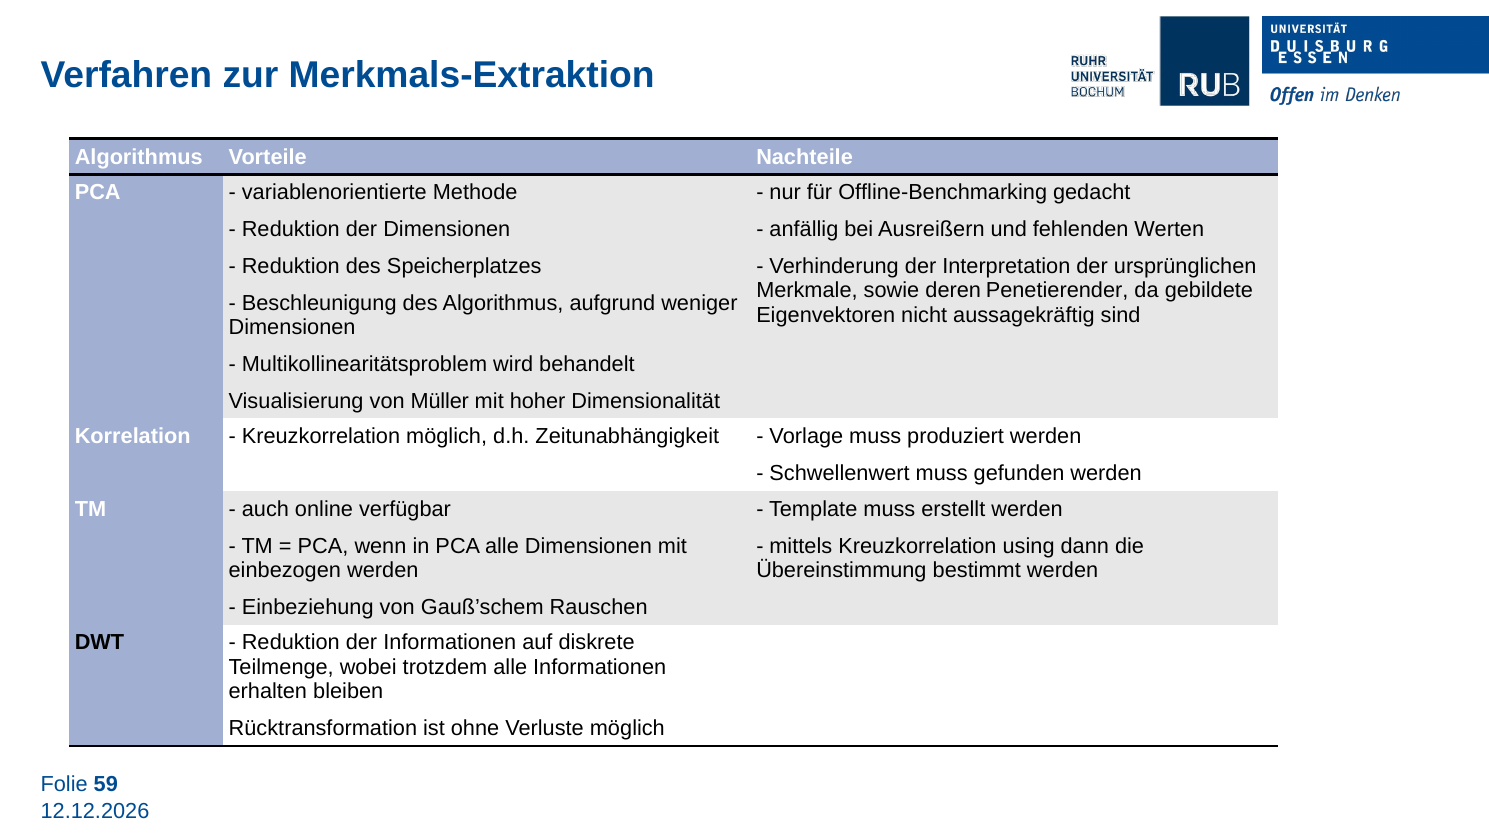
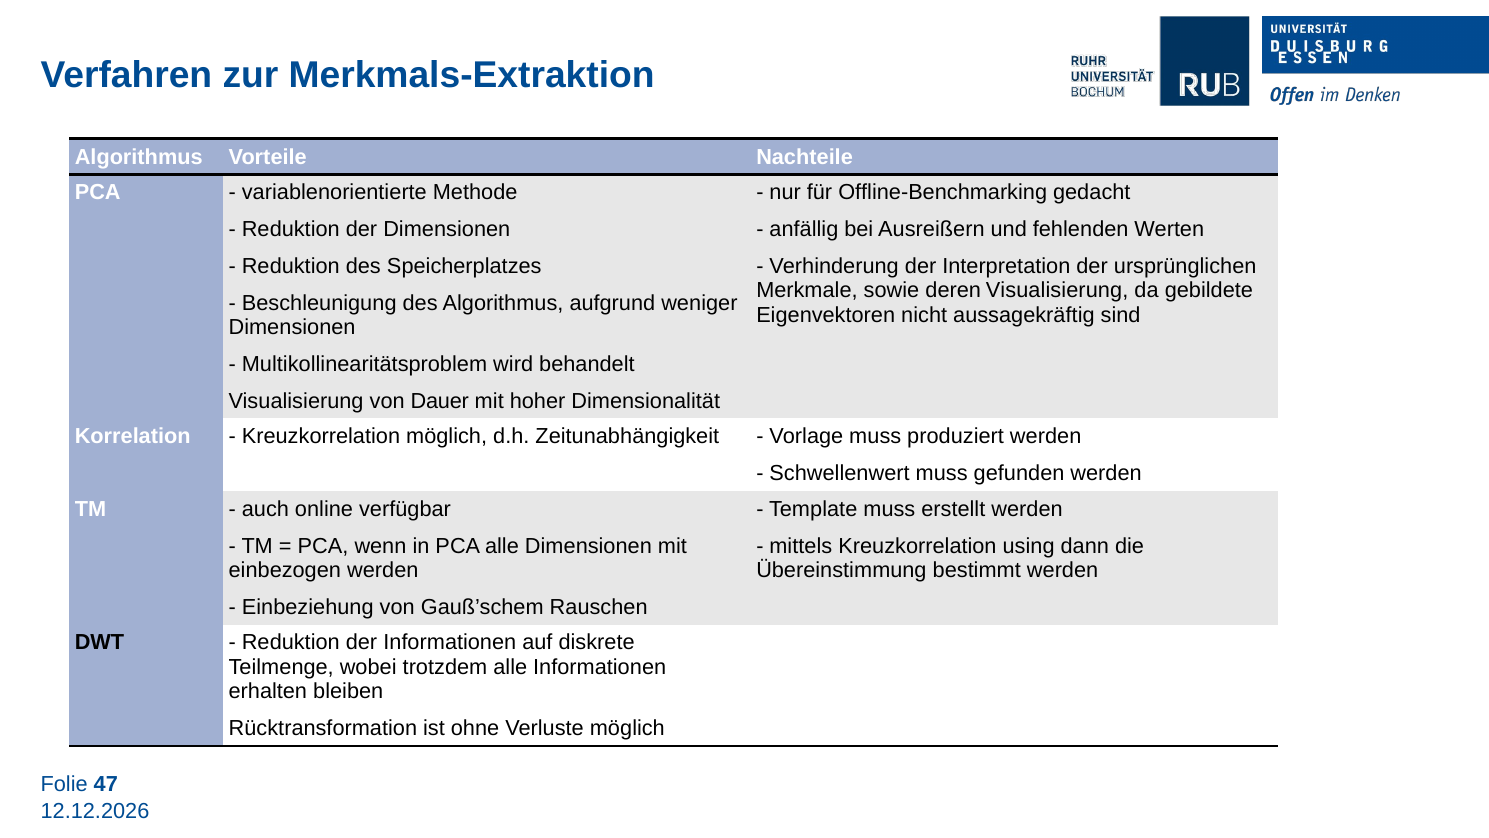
deren Penetierender: Penetierender -> Visualisierung
Müller: Müller -> Dauer
59: 59 -> 47
